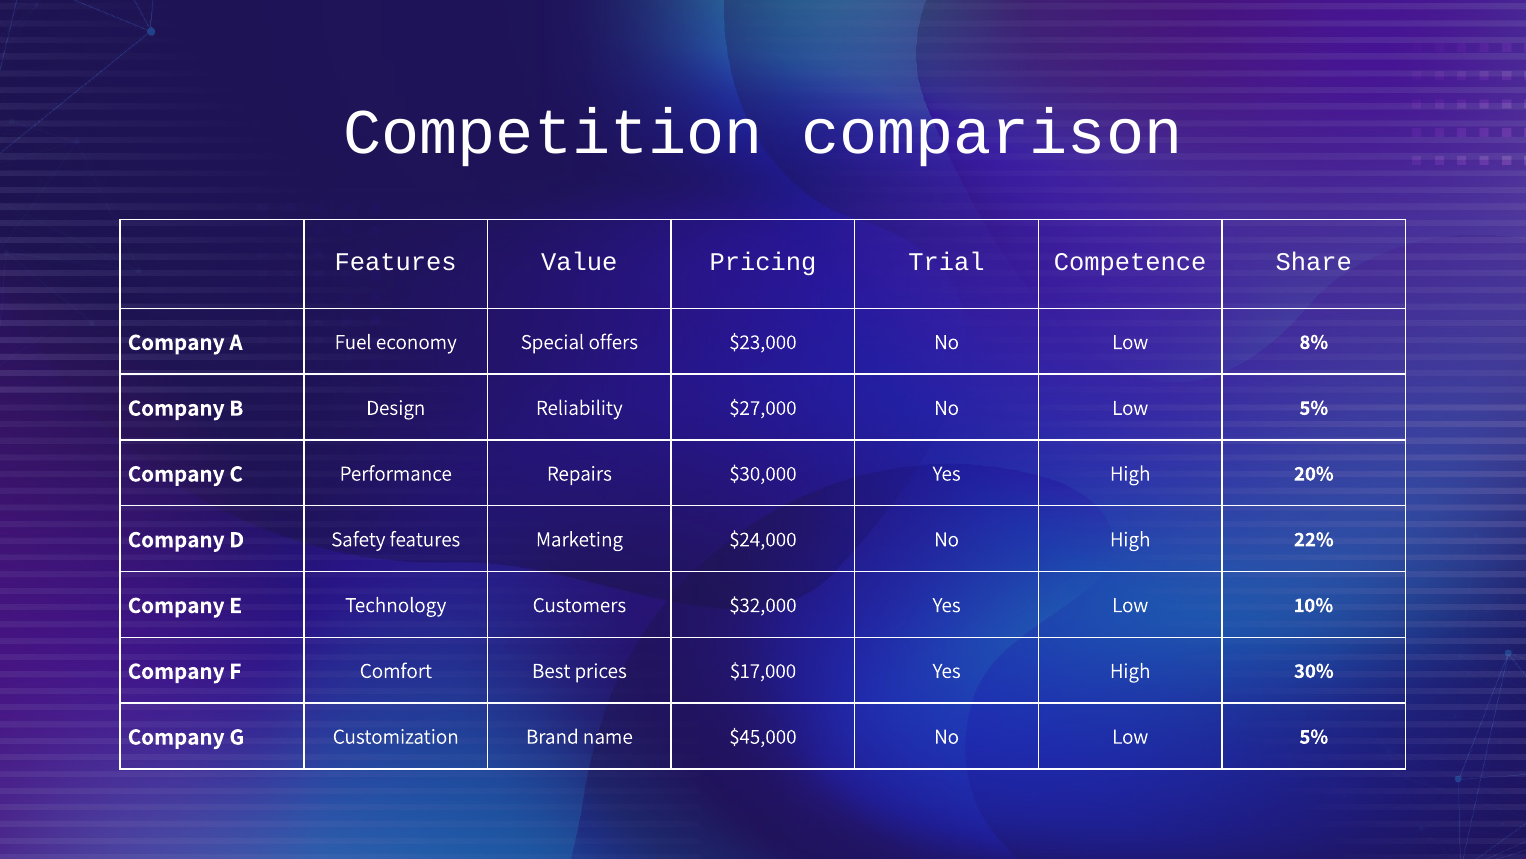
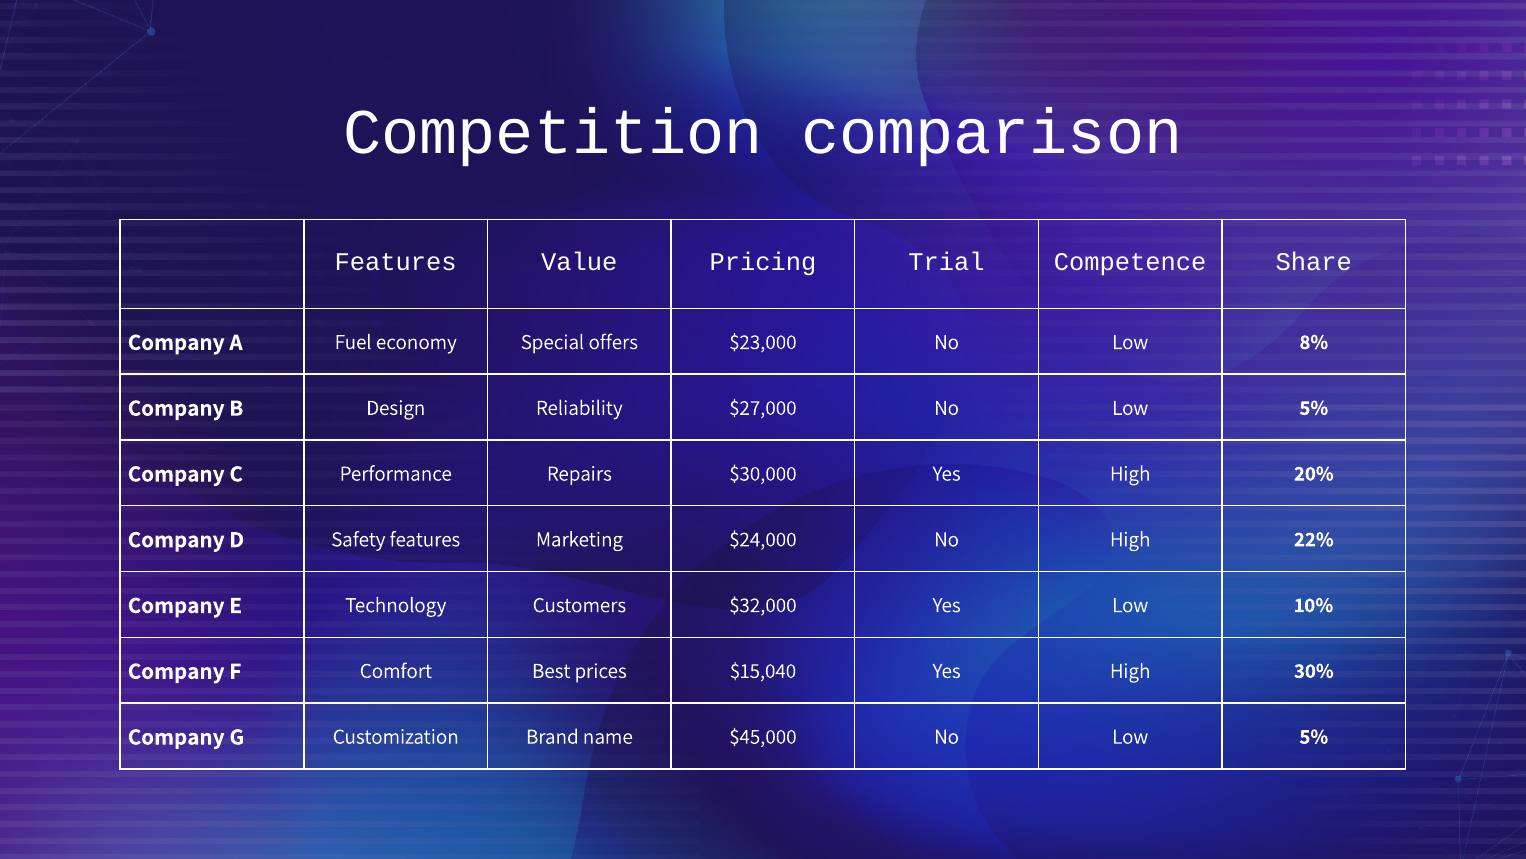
$17,000: $17,000 -> $15,040
